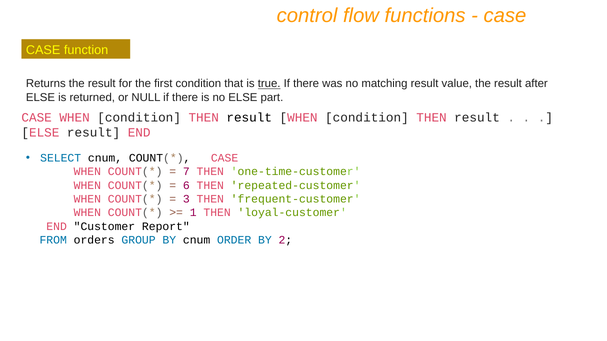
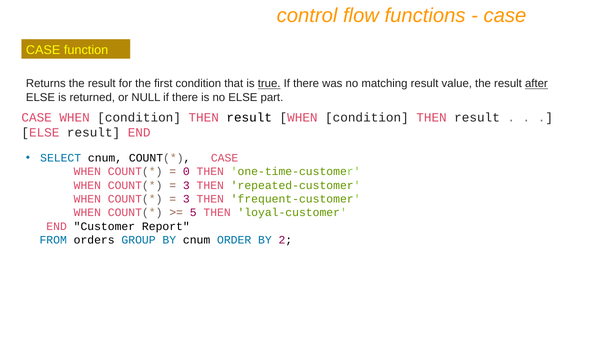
after underline: none -> present
7: 7 -> 0
6 at (186, 186): 6 -> 3
1: 1 -> 5
